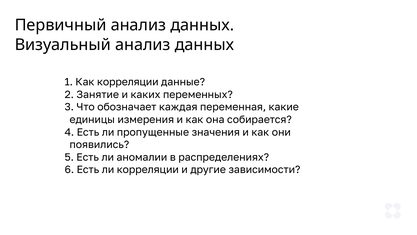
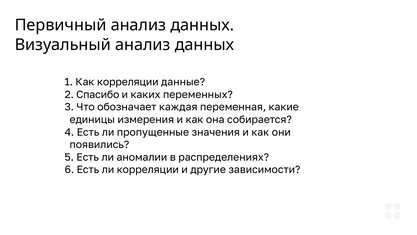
Занятие: Занятие -> Спасибо
